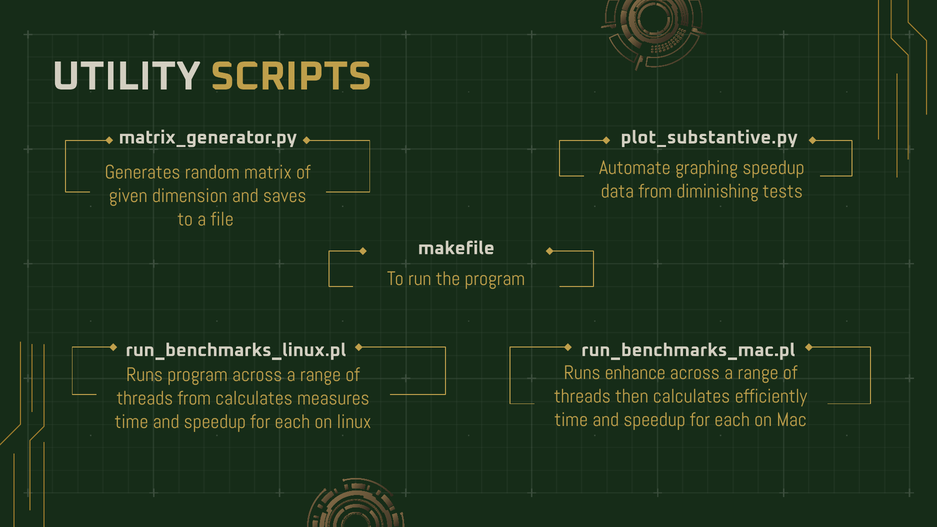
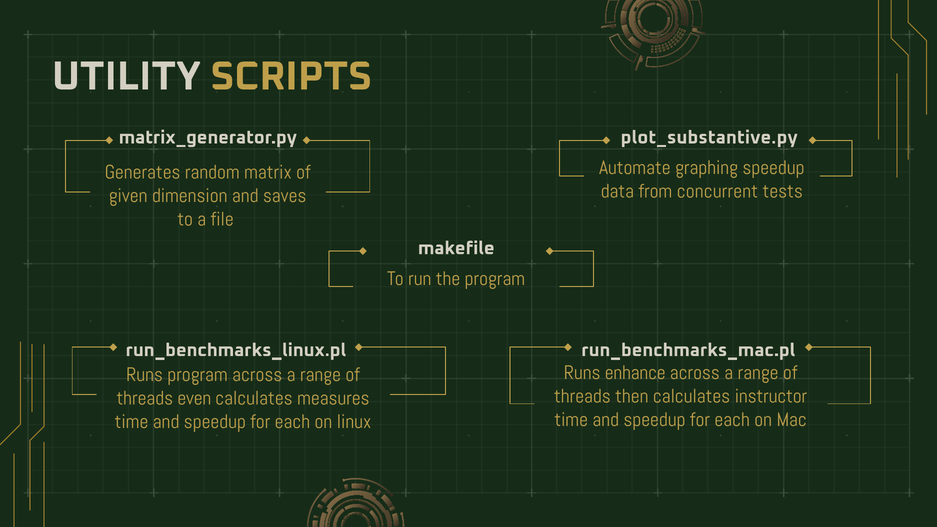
diminishing: diminishing -> concurrent
efficiently: efficiently -> instructor
threads from: from -> even
